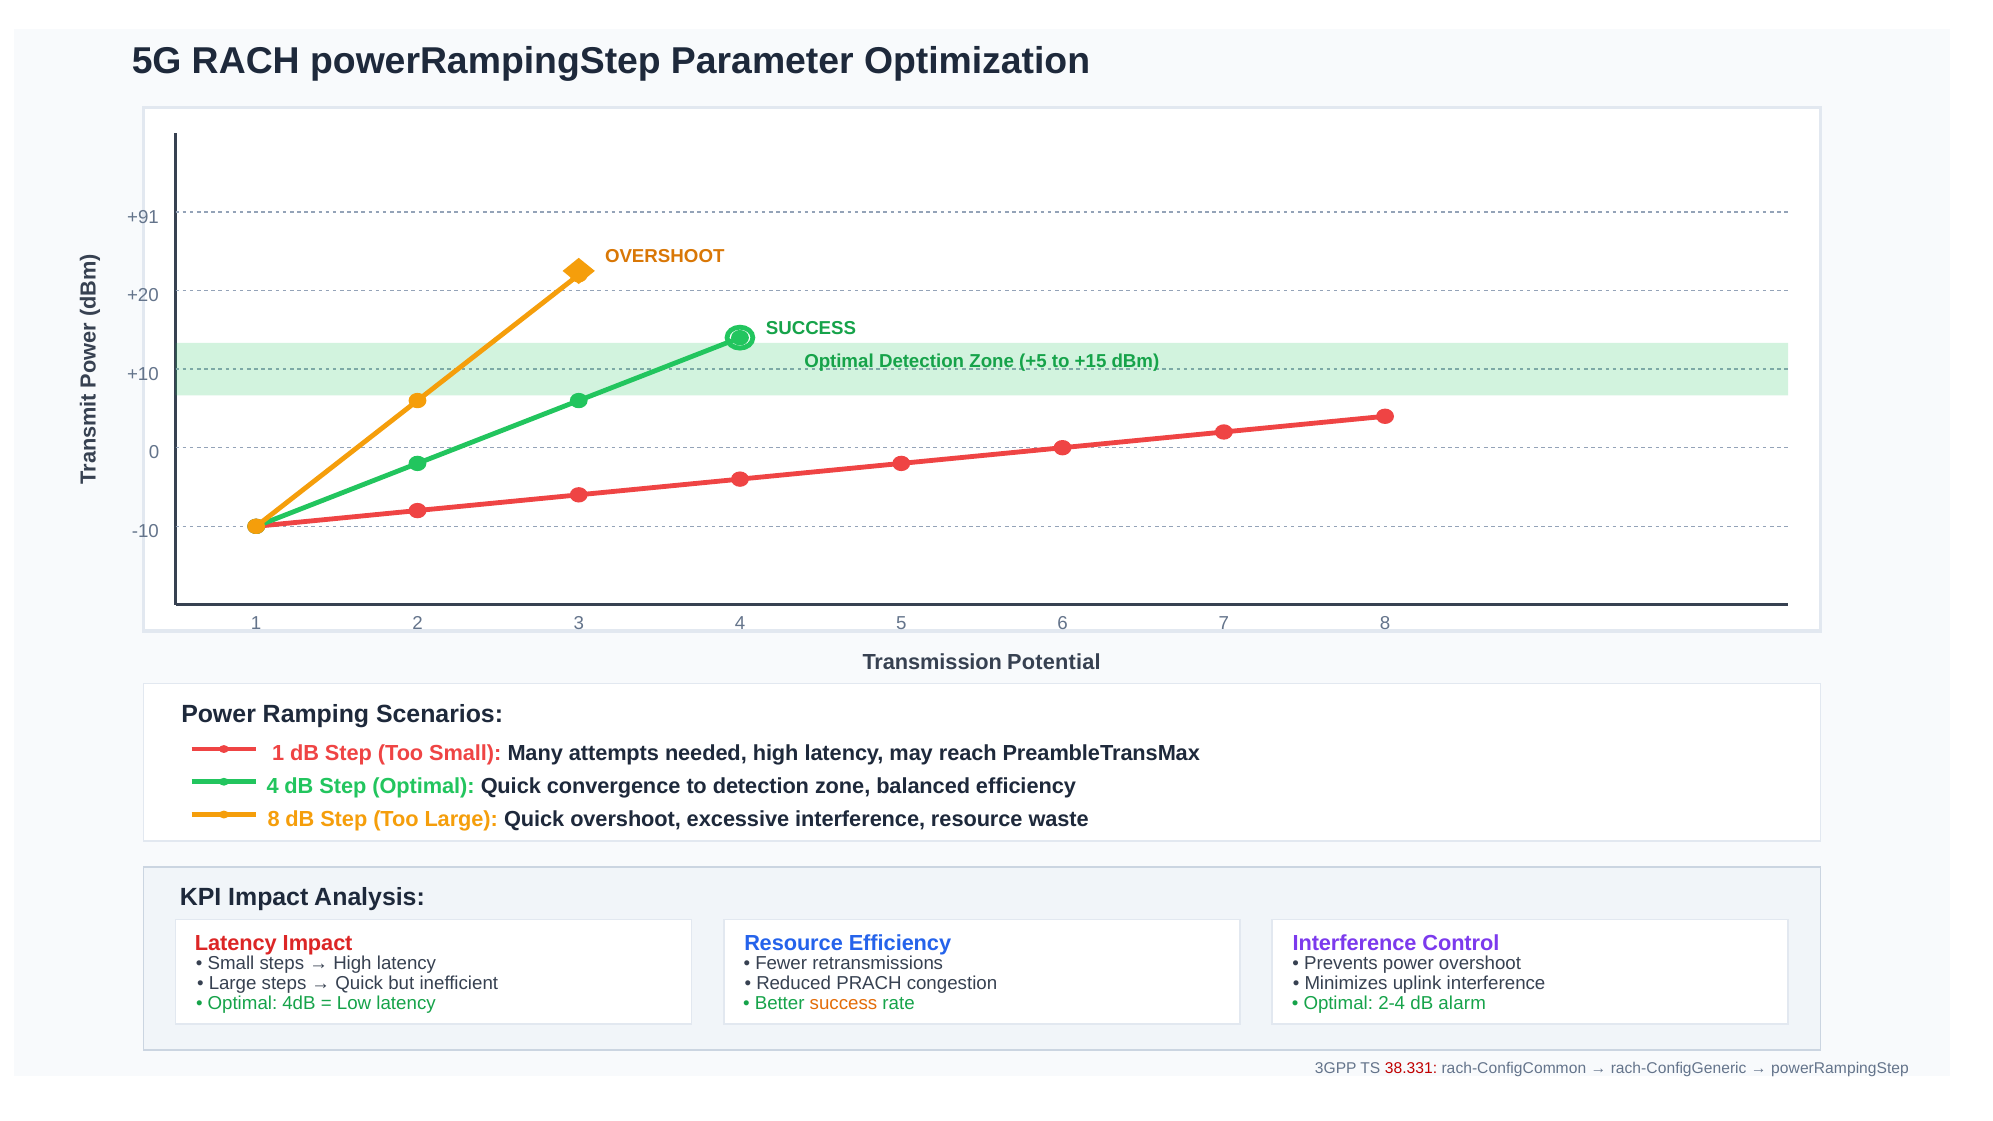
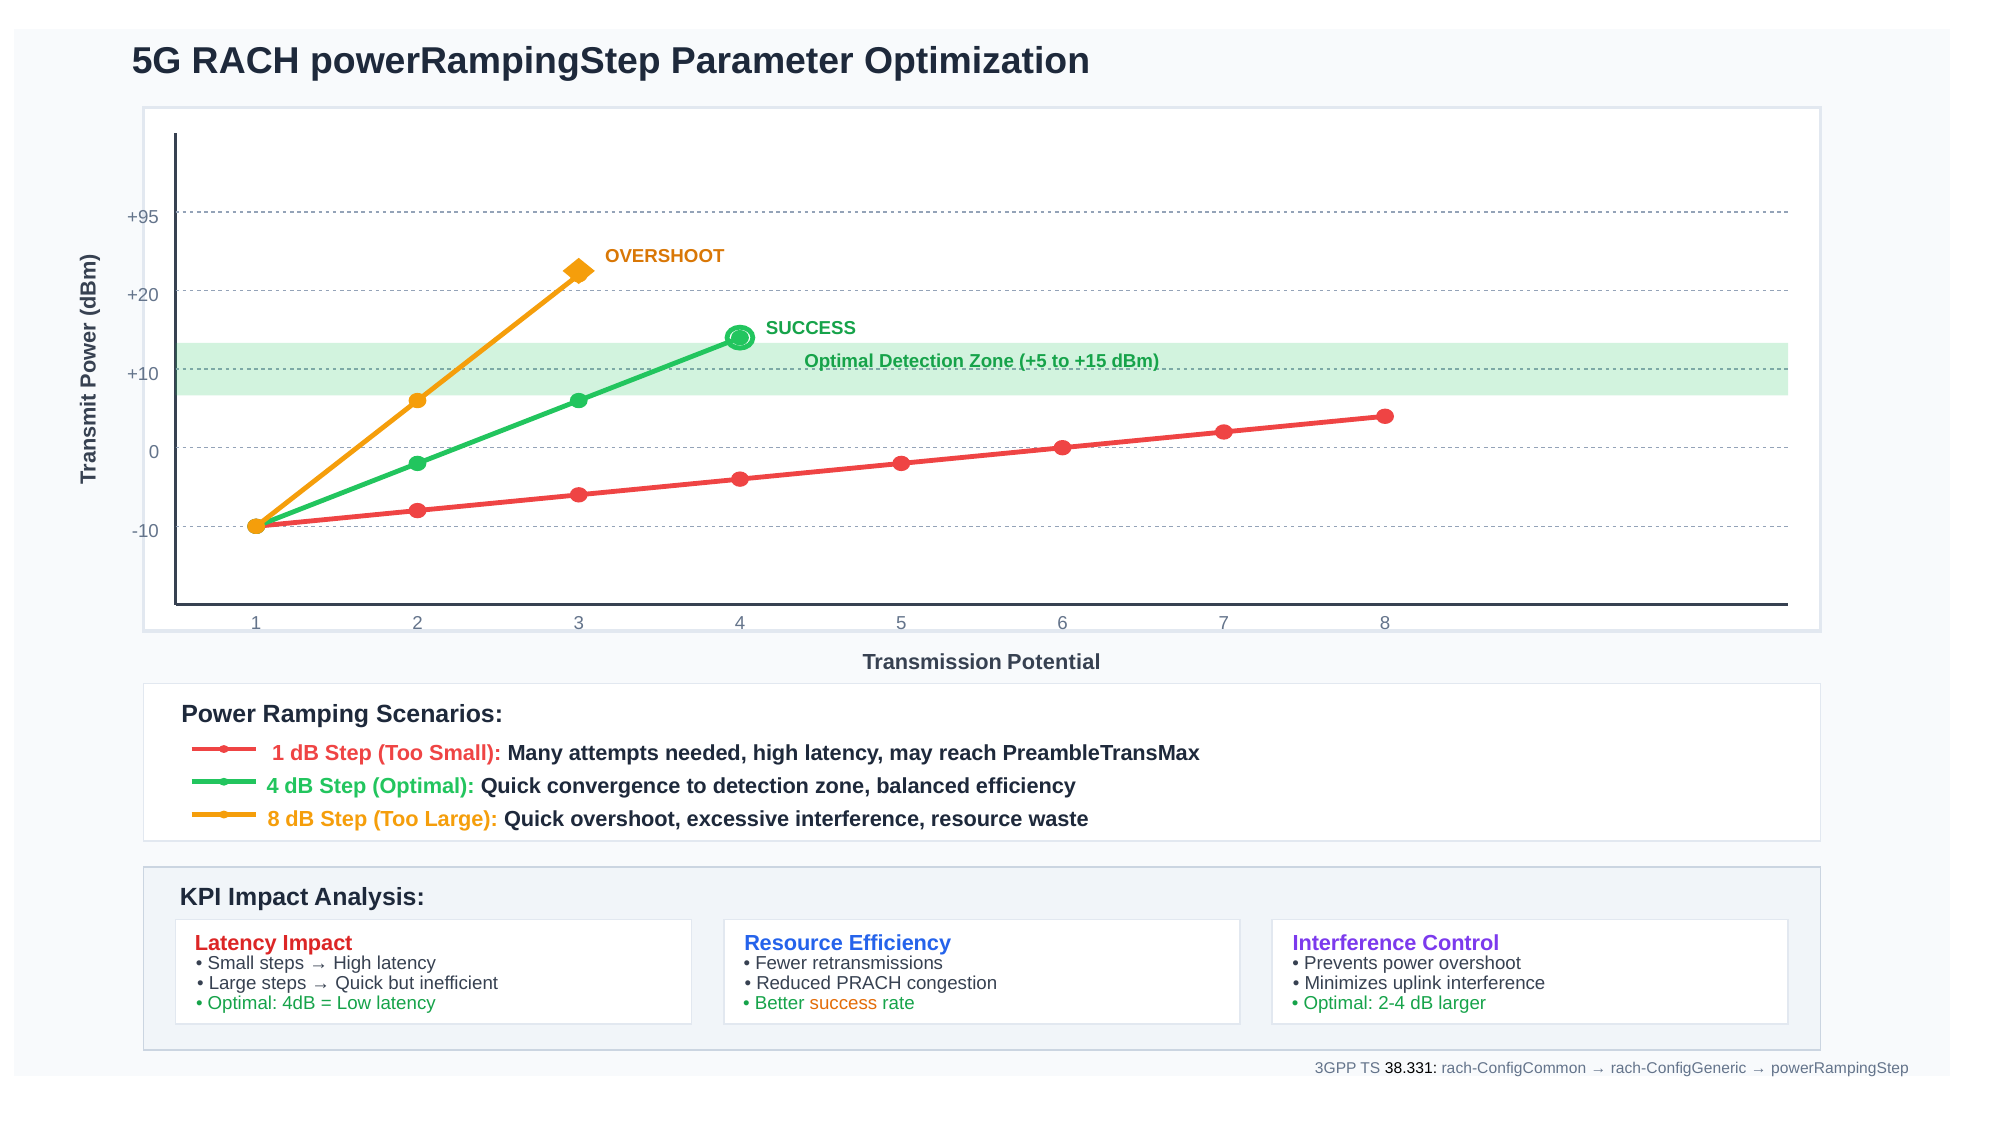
+91: +91 -> +95
alarm: alarm -> larger
38.331 colour: red -> black
